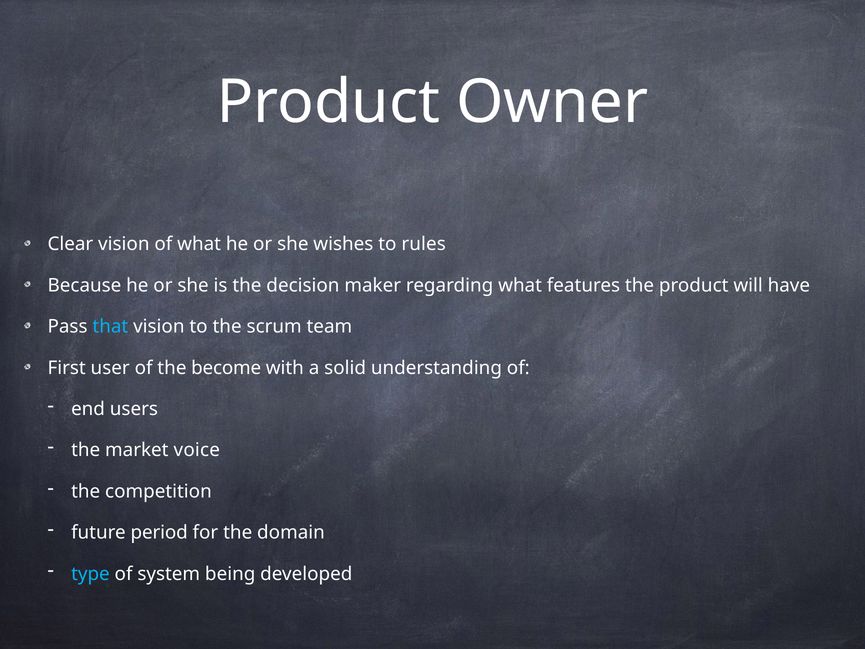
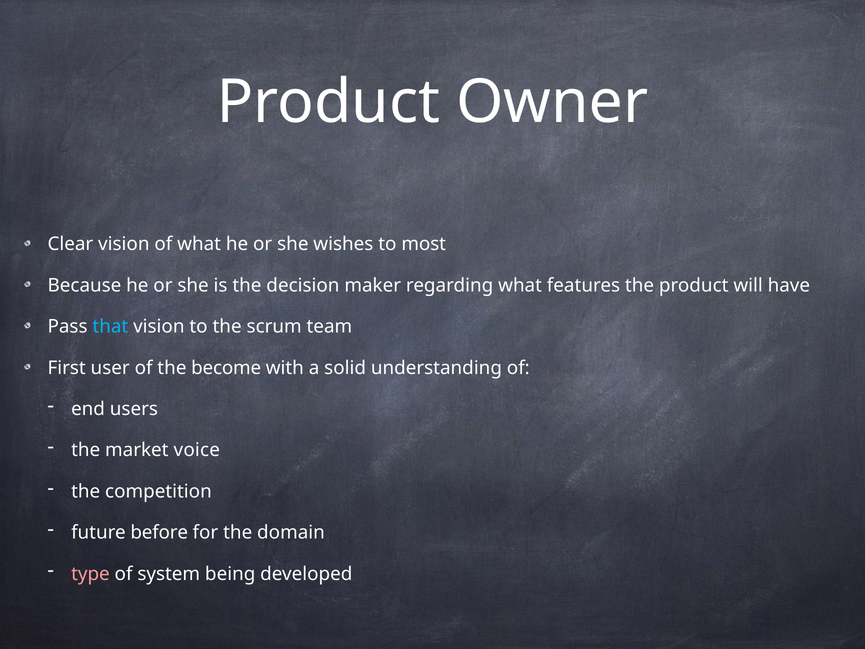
rules: rules -> most
period: period -> before
type colour: light blue -> pink
